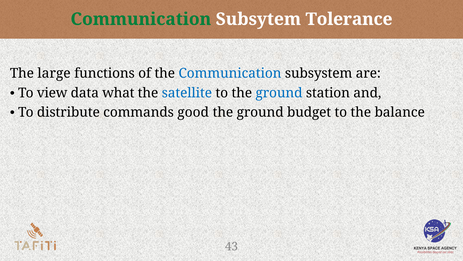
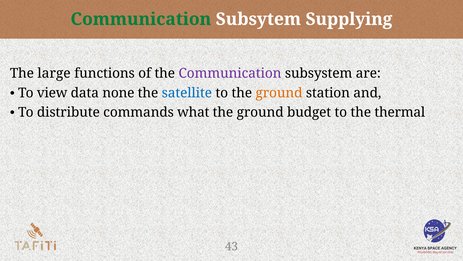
Tolerance: Tolerance -> Supplying
Communication at (230, 73) colour: blue -> purple
what: what -> none
ground at (279, 93) colour: blue -> orange
good: good -> what
balance: balance -> thermal
